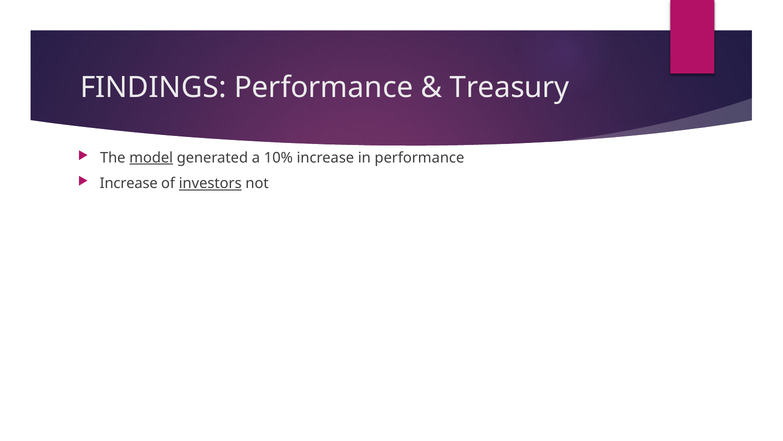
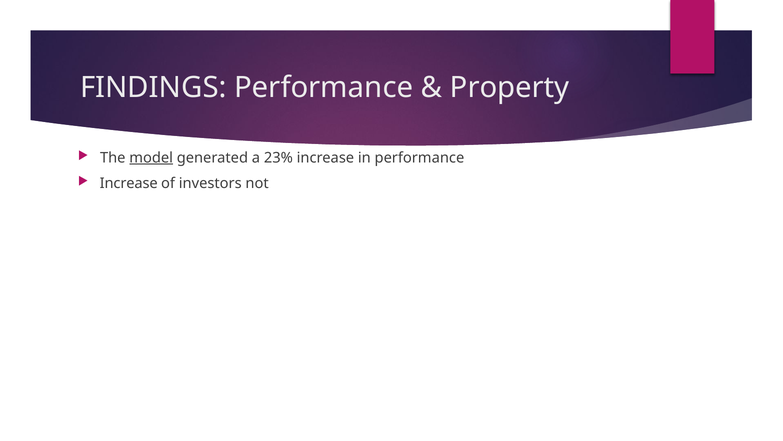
Treasury: Treasury -> Property
10%: 10% -> 23%
investors underline: present -> none
